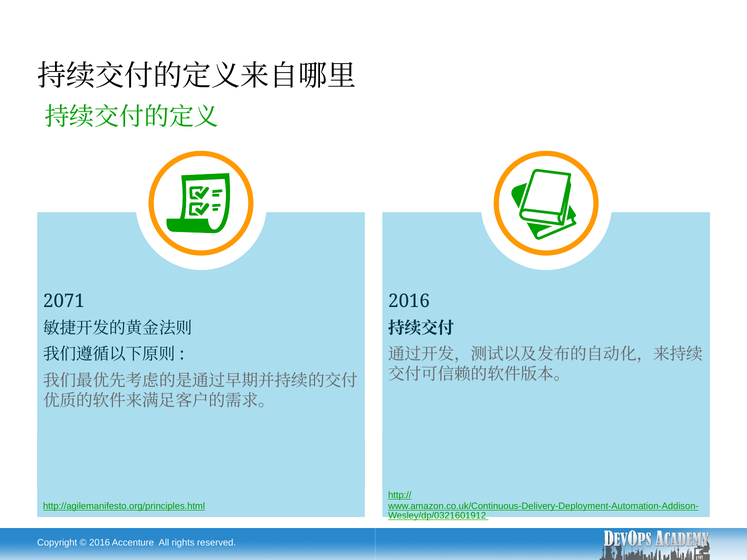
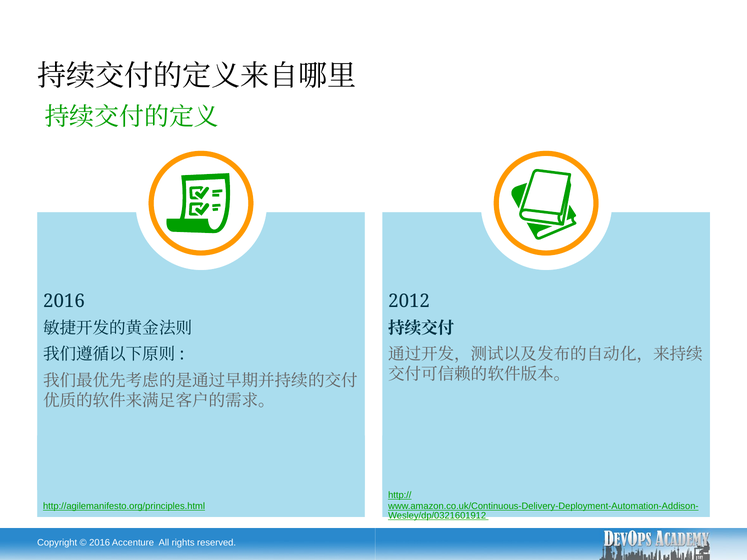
2071 at (64, 301): 2071 -> 2016
2016 at (409, 301): 2016 -> 2012
